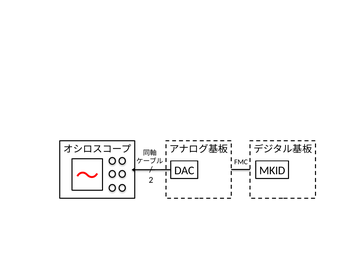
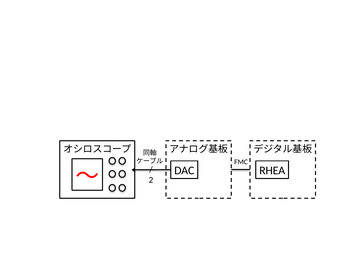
MKID: MKID -> RHEA
